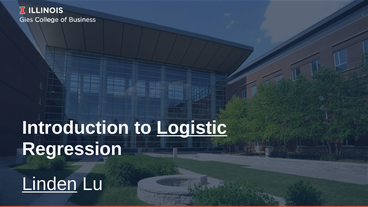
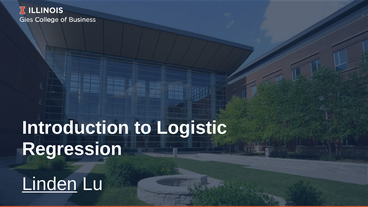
Logistic underline: present -> none
